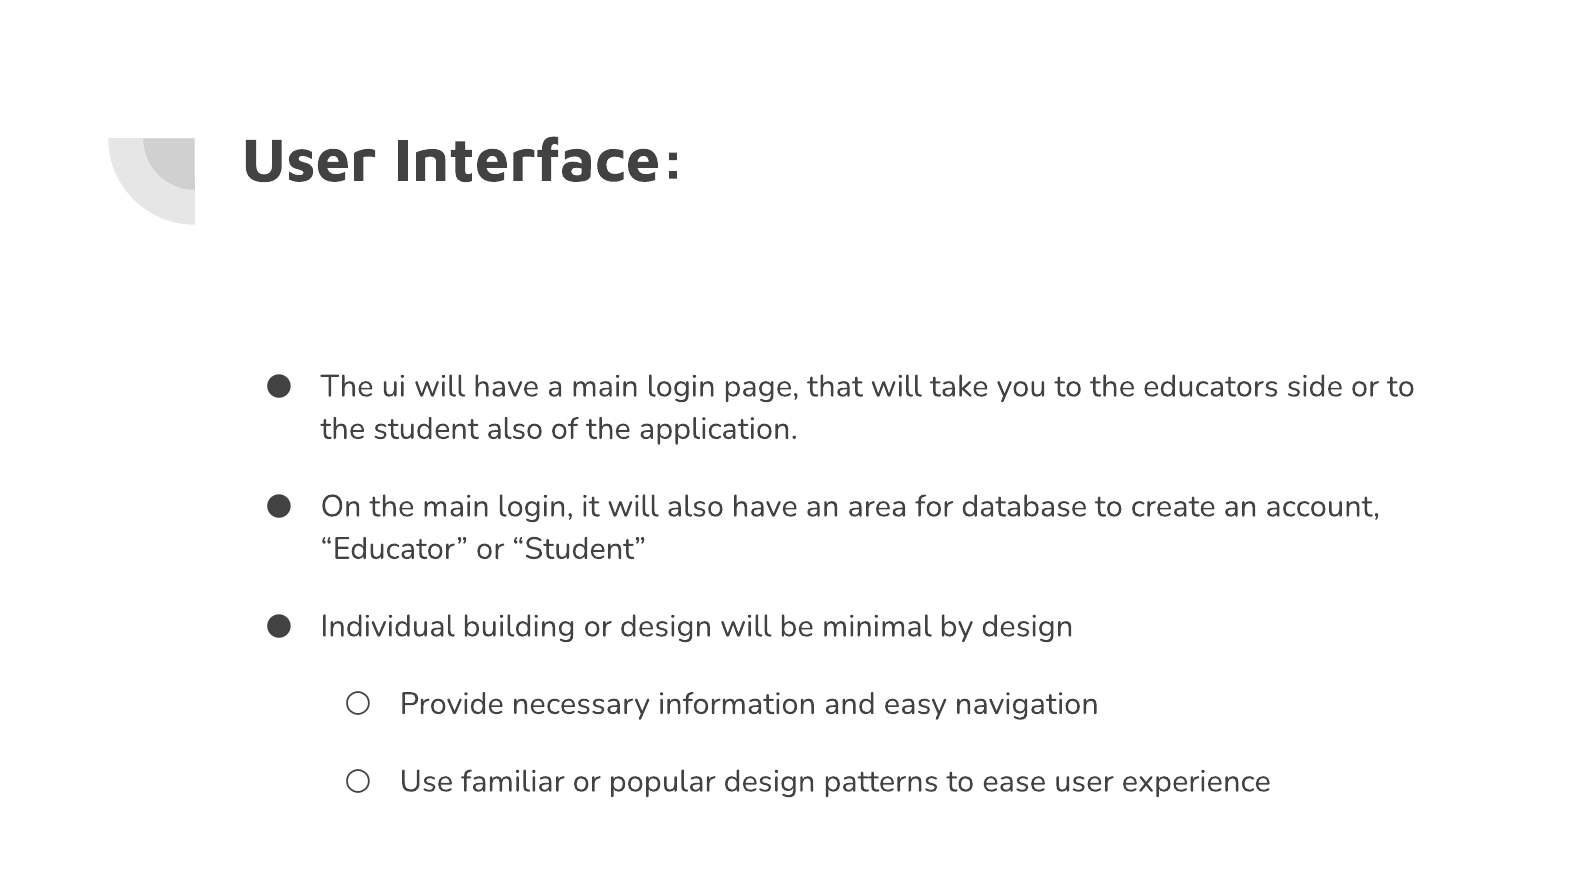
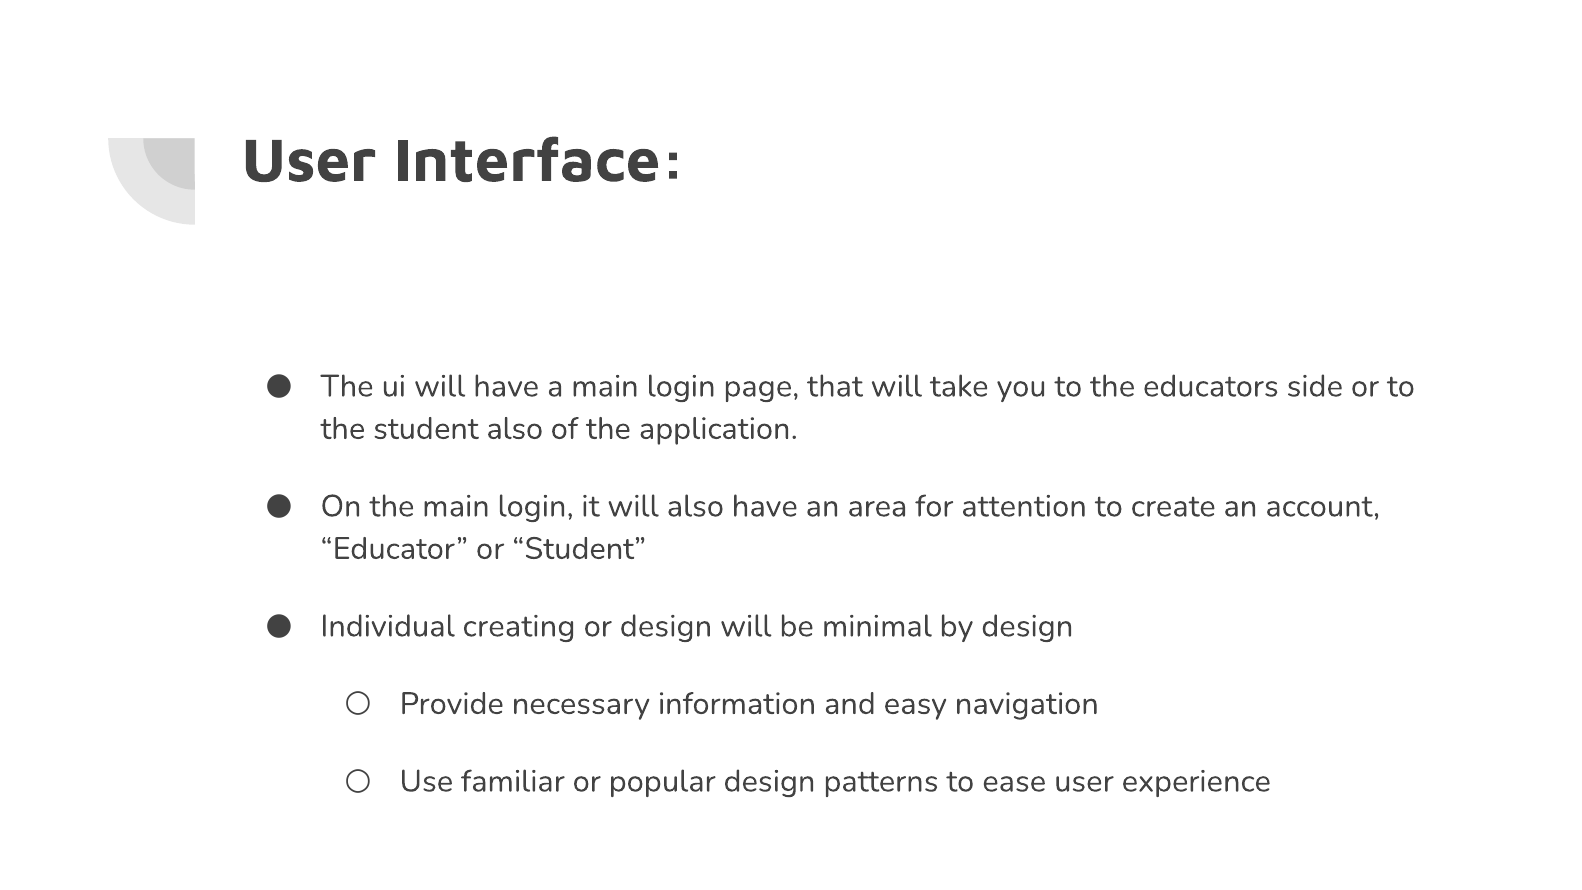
database: database -> attention
building: building -> creating
